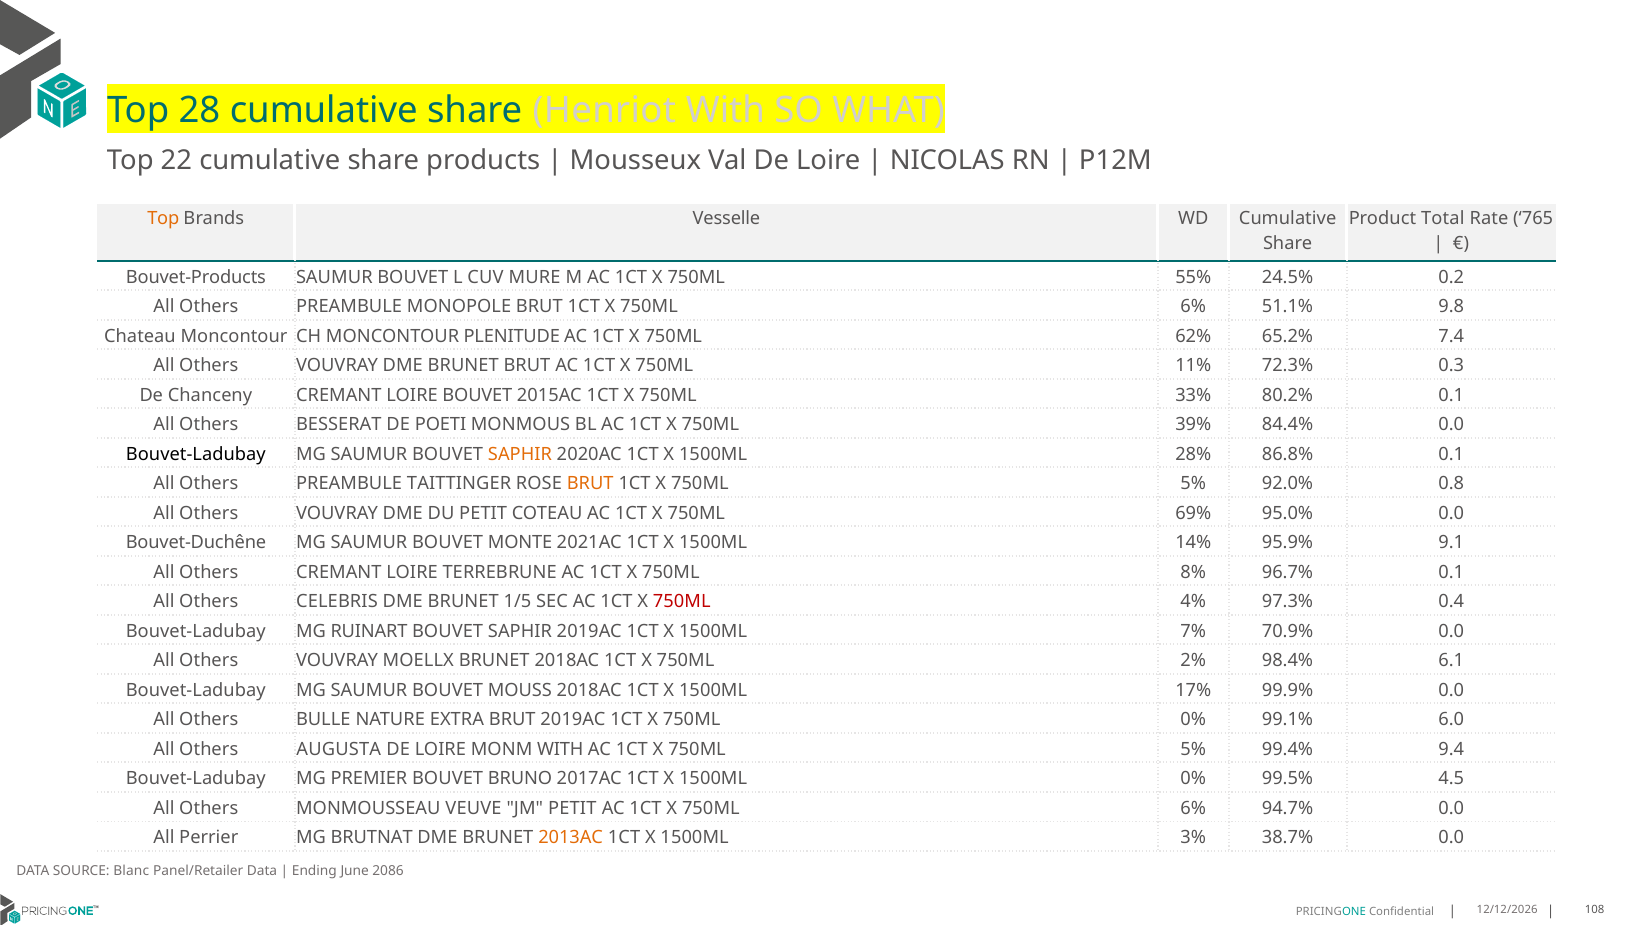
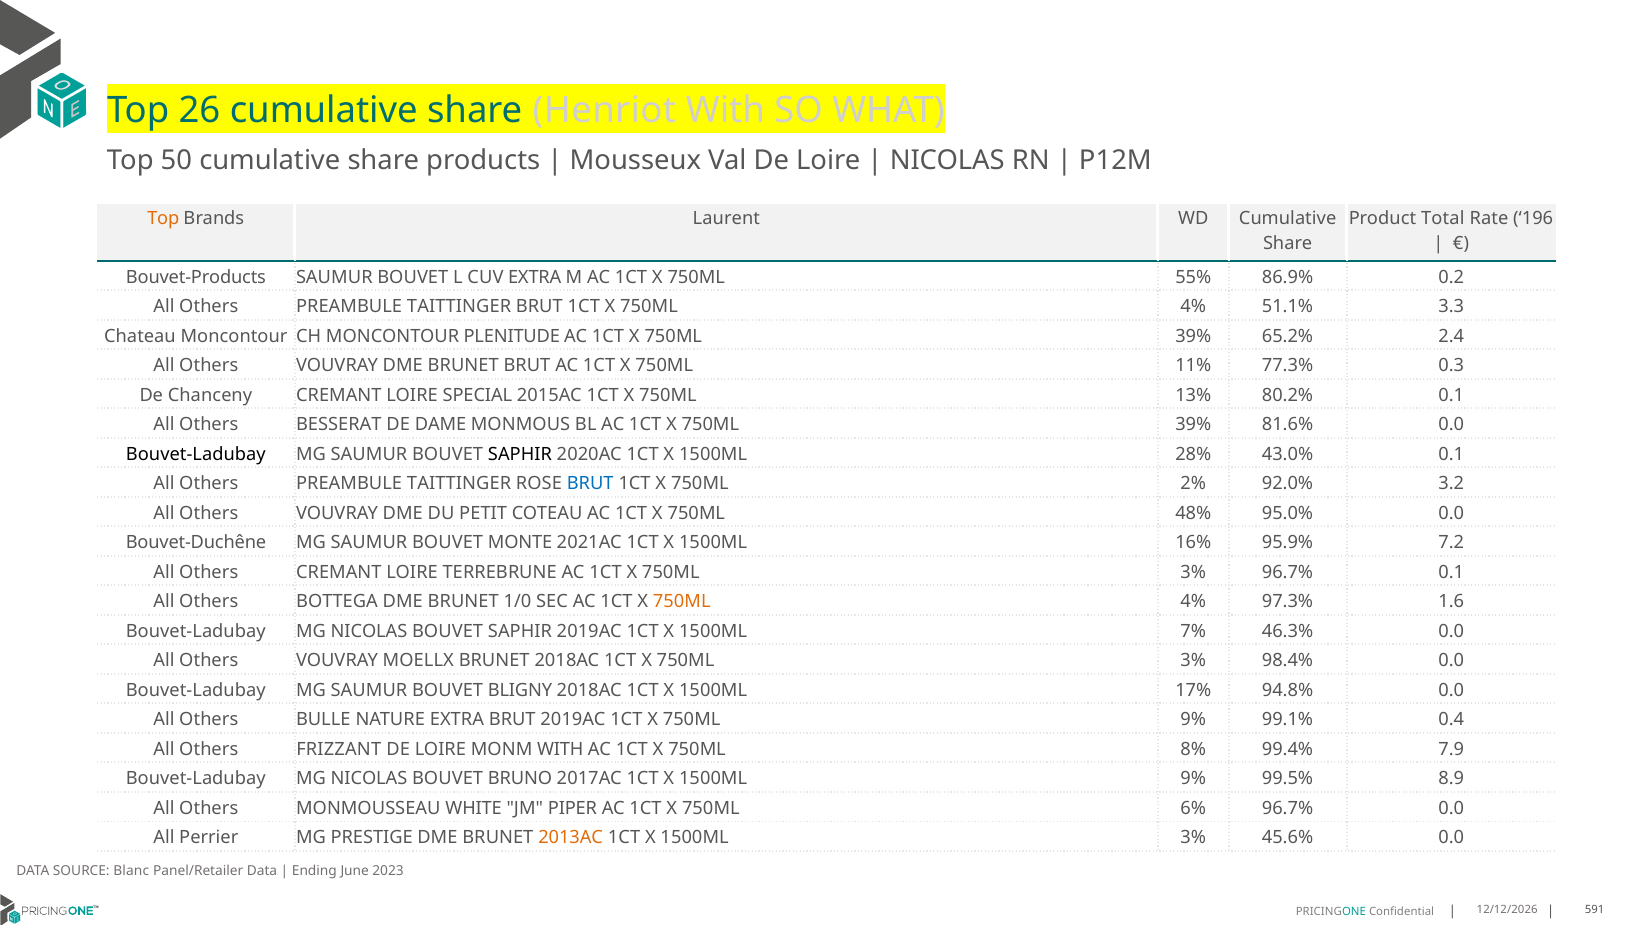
28: 28 -> 26
22: 22 -> 50
Vesselle: Vesselle -> Laurent
765: 765 -> 196
CUV MURE: MURE -> EXTRA
24.5%: 24.5% -> 86.9%
MONOPOLE at (459, 307): MONOPOLE -> TAITTINGER
6% at (1193, 307): 6% -> 4%
9.8: 9.8 -> 3.3
62% at (1193, 336): 62% -> 39%
7.4: 7.4 -> 2.4
72.3%: 72.3% -> 77.3%
LOIRE BOUVET: BOUVET -> SPECIAL
33%: 33% -> 13%
POETI: POETI -> DAME
84.4%: 84.4% -> 81.6%
SAPHIR at (520, 454) colour: orange -> black
86.8%: 86.8% -> 43.0%
BRUT at (590, 484) colour: orange -> blue
5% at (1193, 484): 5% -> 2%
0.8: 0.8 -> 3.2
69%: 69% -> 48%
14%: 14% -> 16%
9.1: 9.1 -> 7.2
8% at (1193, 572): 8% -> 3%
CELEBRIS: CELEBRIS -> BOTTEGA
1/5: 1/5 -> 1/0
750ML at (682, 602) colour: red -> orange
0.4: 0.4 -> 1.6
RUINART at (369, 632): RUINART -> NICOLAS
70.9%: 70.9% -> 46.3%
2% at (1193, 661): 2% -> 3%
98.4% 6.1: 6.1 -> 0.0
MOUSS: MOUSS -> BLIGNY
99.9%: 99.9% -> 94.8%
750ML 0%: 0% -> 9%
6.0: 6.0 -> 0.4
AUGUSTA: AUGUSTA -> FRIZZANT
5% at (1193, 750): 5% -> 8%
9.4: 9.4 -> 7.9
PREMIER at (369, 779): PREMIER -> NICOLAS
1500ML 0%: 0% -> 9%
4.5: 4.5 -> 8.9
VEUVE: VEUVE -> WHITE
JM PETIT: PETIT -> PIPER
6% 94.7%: 94.7% -> 96.7%
BRUTNAT: BRUTNAT -> PRESTIGE
38.7%: 38.7% -> 45.6%
2086: 2086 -> 2023
108: 108 -> 591
